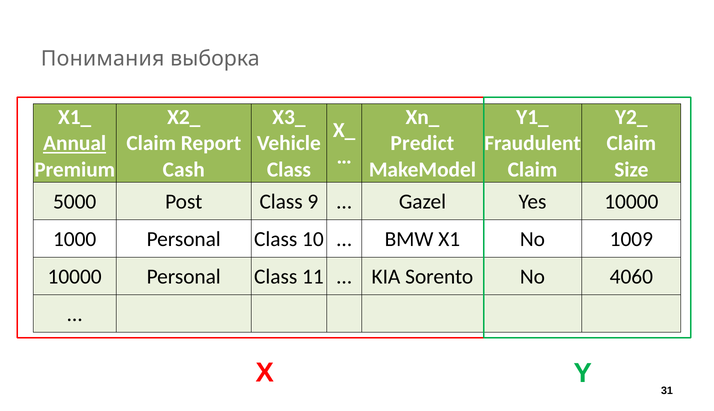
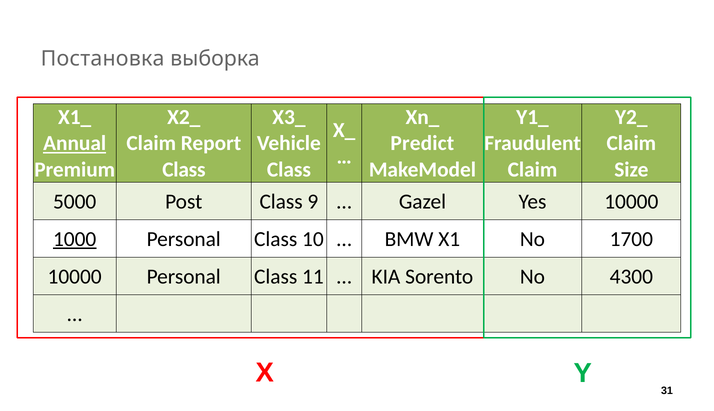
Понимания: Понимания -> Постановка
Cash at (184, 170): Cash -> Class
1000 underline: none -> present
1009: 1009 -> 1700
4060: 4060 -> 4300
